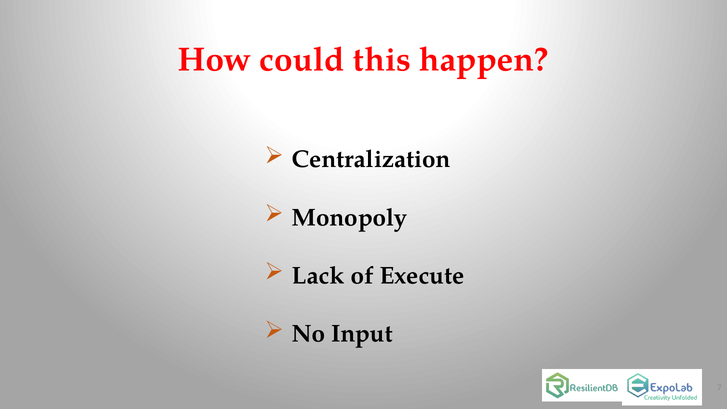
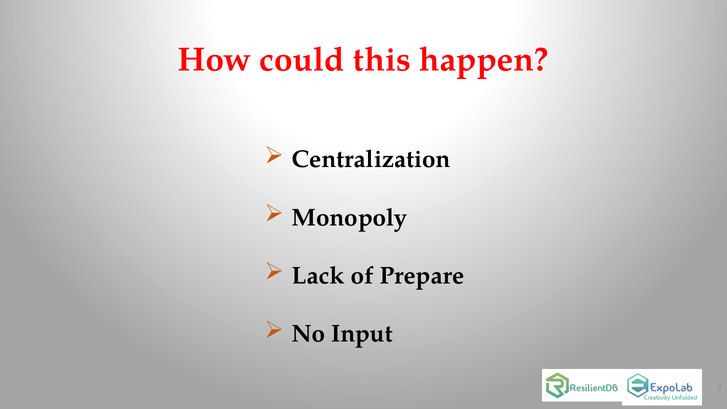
Execute: Execute -> Prepare
